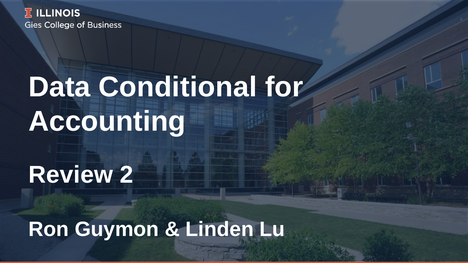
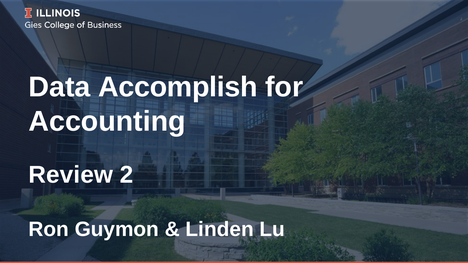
Conditional: Conditional -> Accomplish
